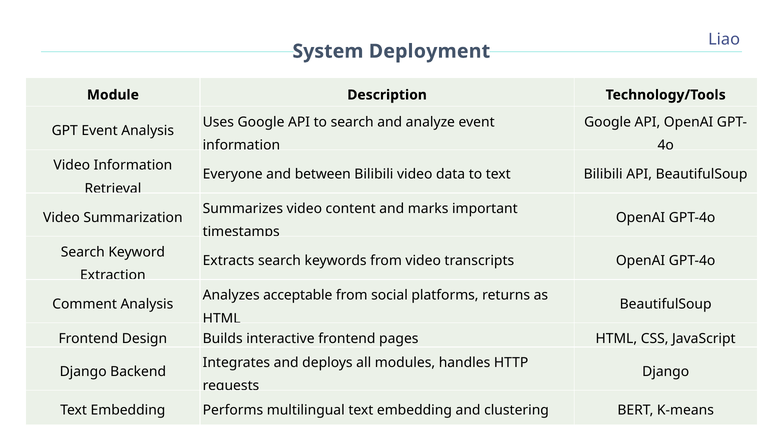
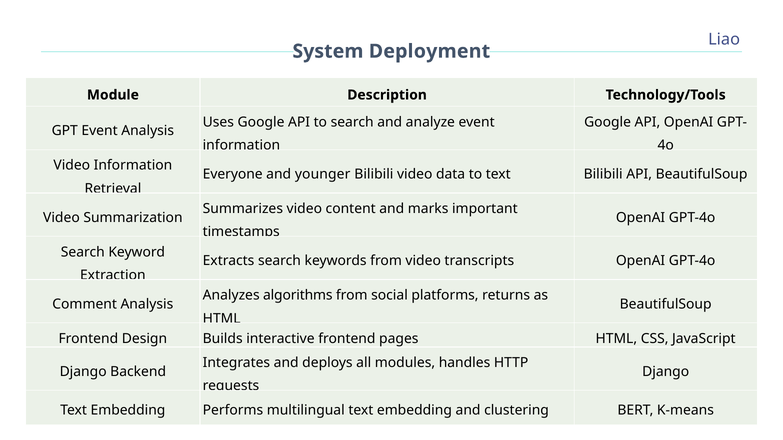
between: between -> younger
acceptable: acceptable -> algorithms
